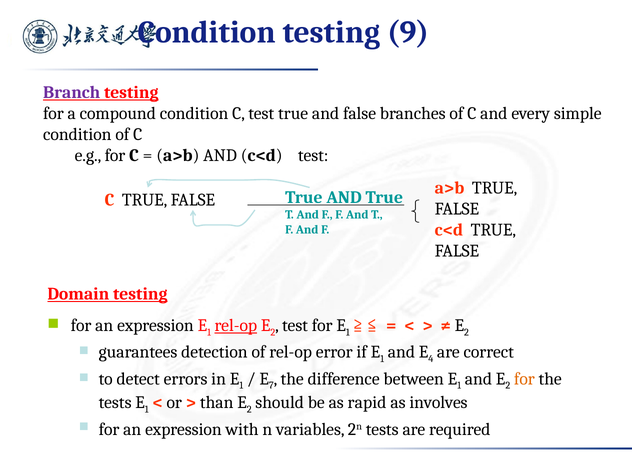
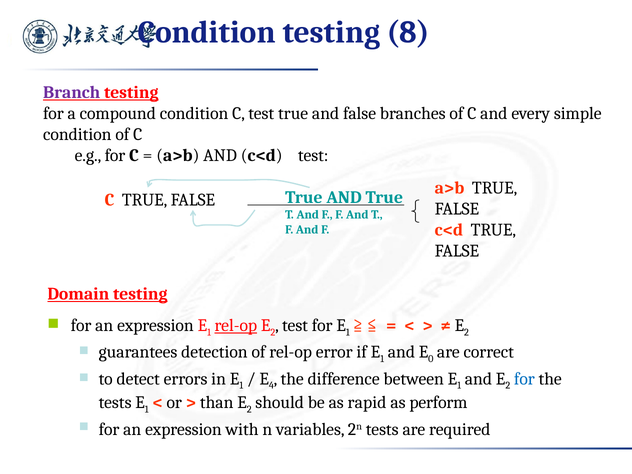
9: 9 -> 8
4: 4 -> 0
7: 7 -> 4
for at (524, 379) colour: orange -> blue
involves: involves -> perform
